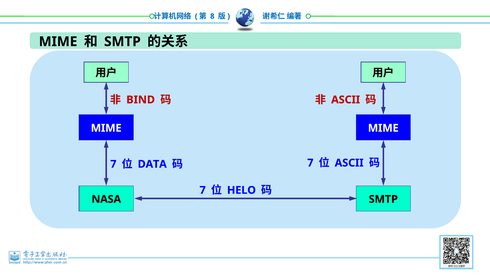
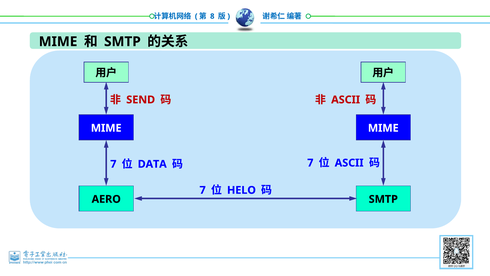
BIND: BIND -> SEND
NASA: NASA -> AERO
